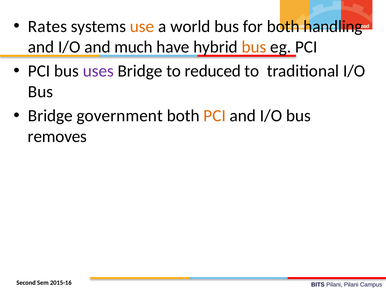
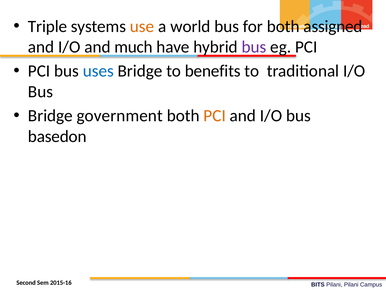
Rates: Rates -> Triple
handling: handling -> assigned
bus at (254, 47) colour: orange -> purple
uses colour: purple -> blue
reduced: reduced -> benefits
removes: removes -> basedon
